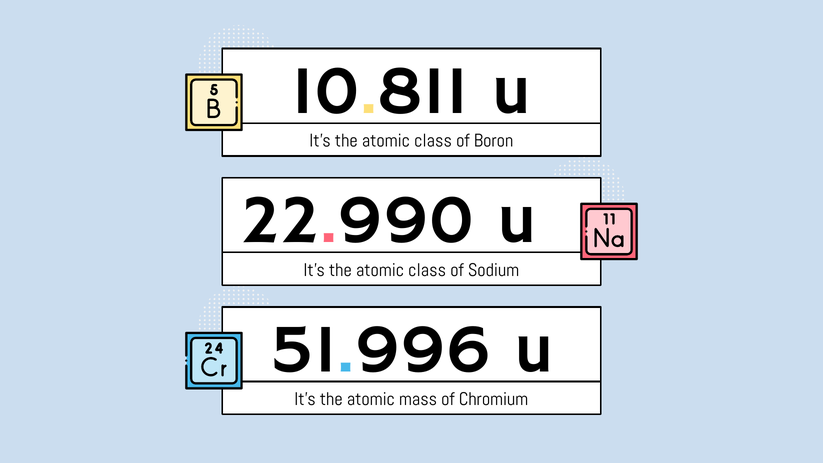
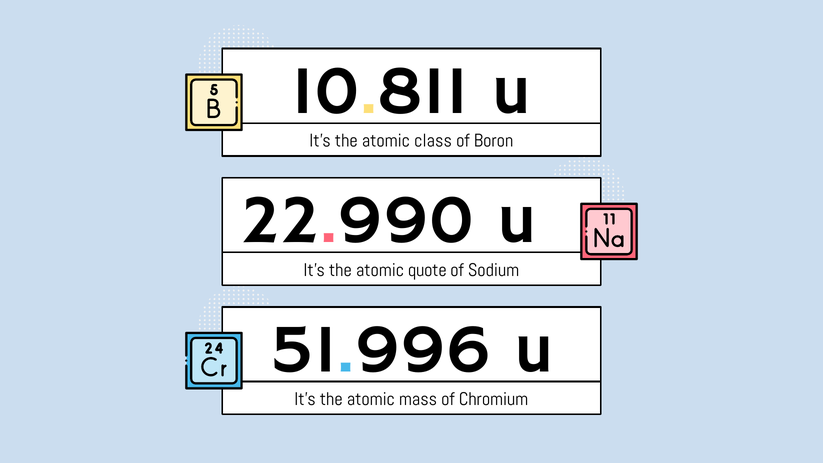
class at (427, 270): class -> quote
